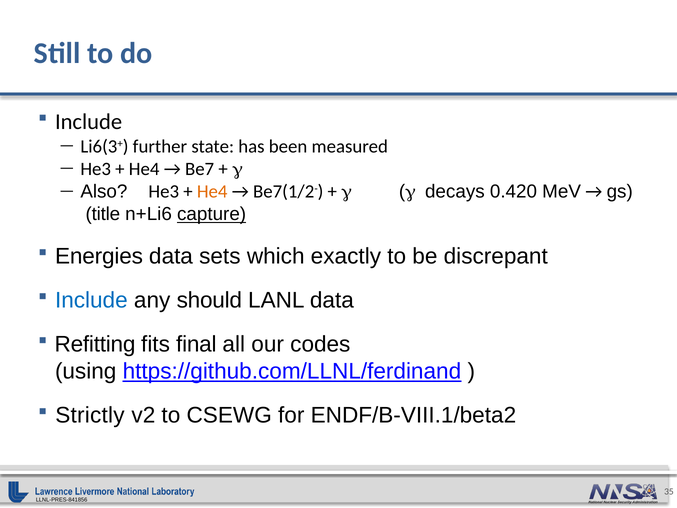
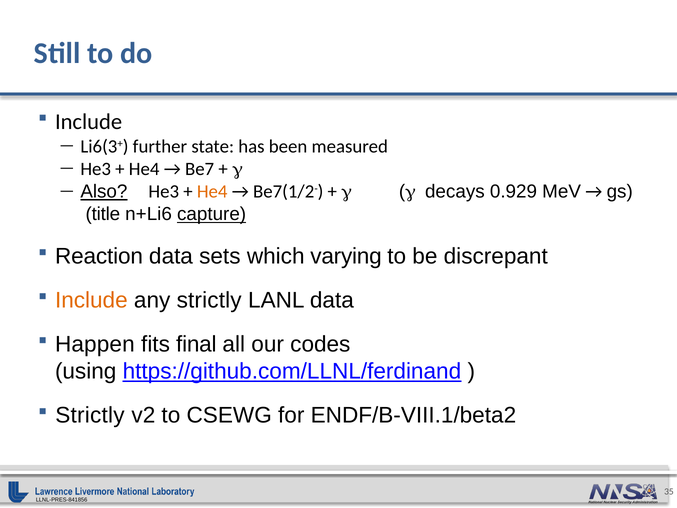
Also underline: none -> present
0.420: 0.420 -> 0.929
Energies: Energies -> Reaction
exactly: exactly -> varying
Include at (91, 300) colour: blue -> orange
any should: should -> strictly
Refitting: Refitting -> Happen
